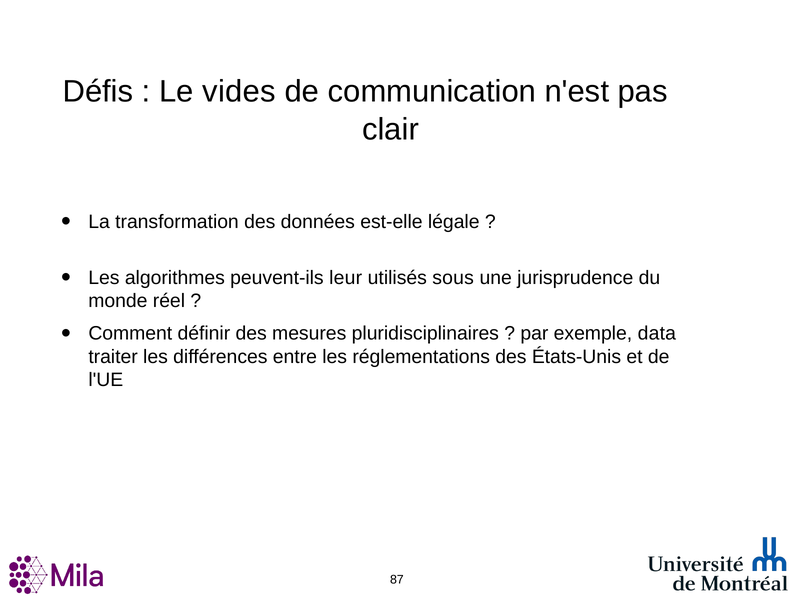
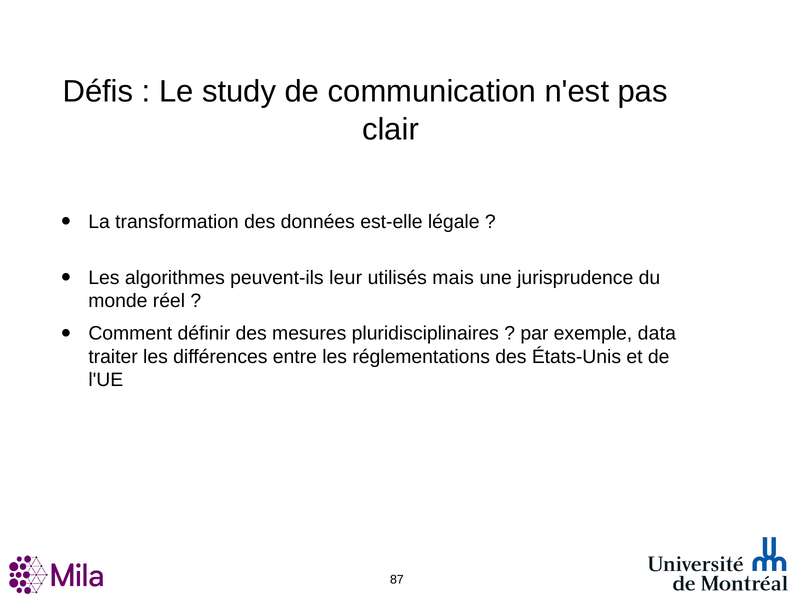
vides: vides -> study
sous: sous -> mais
